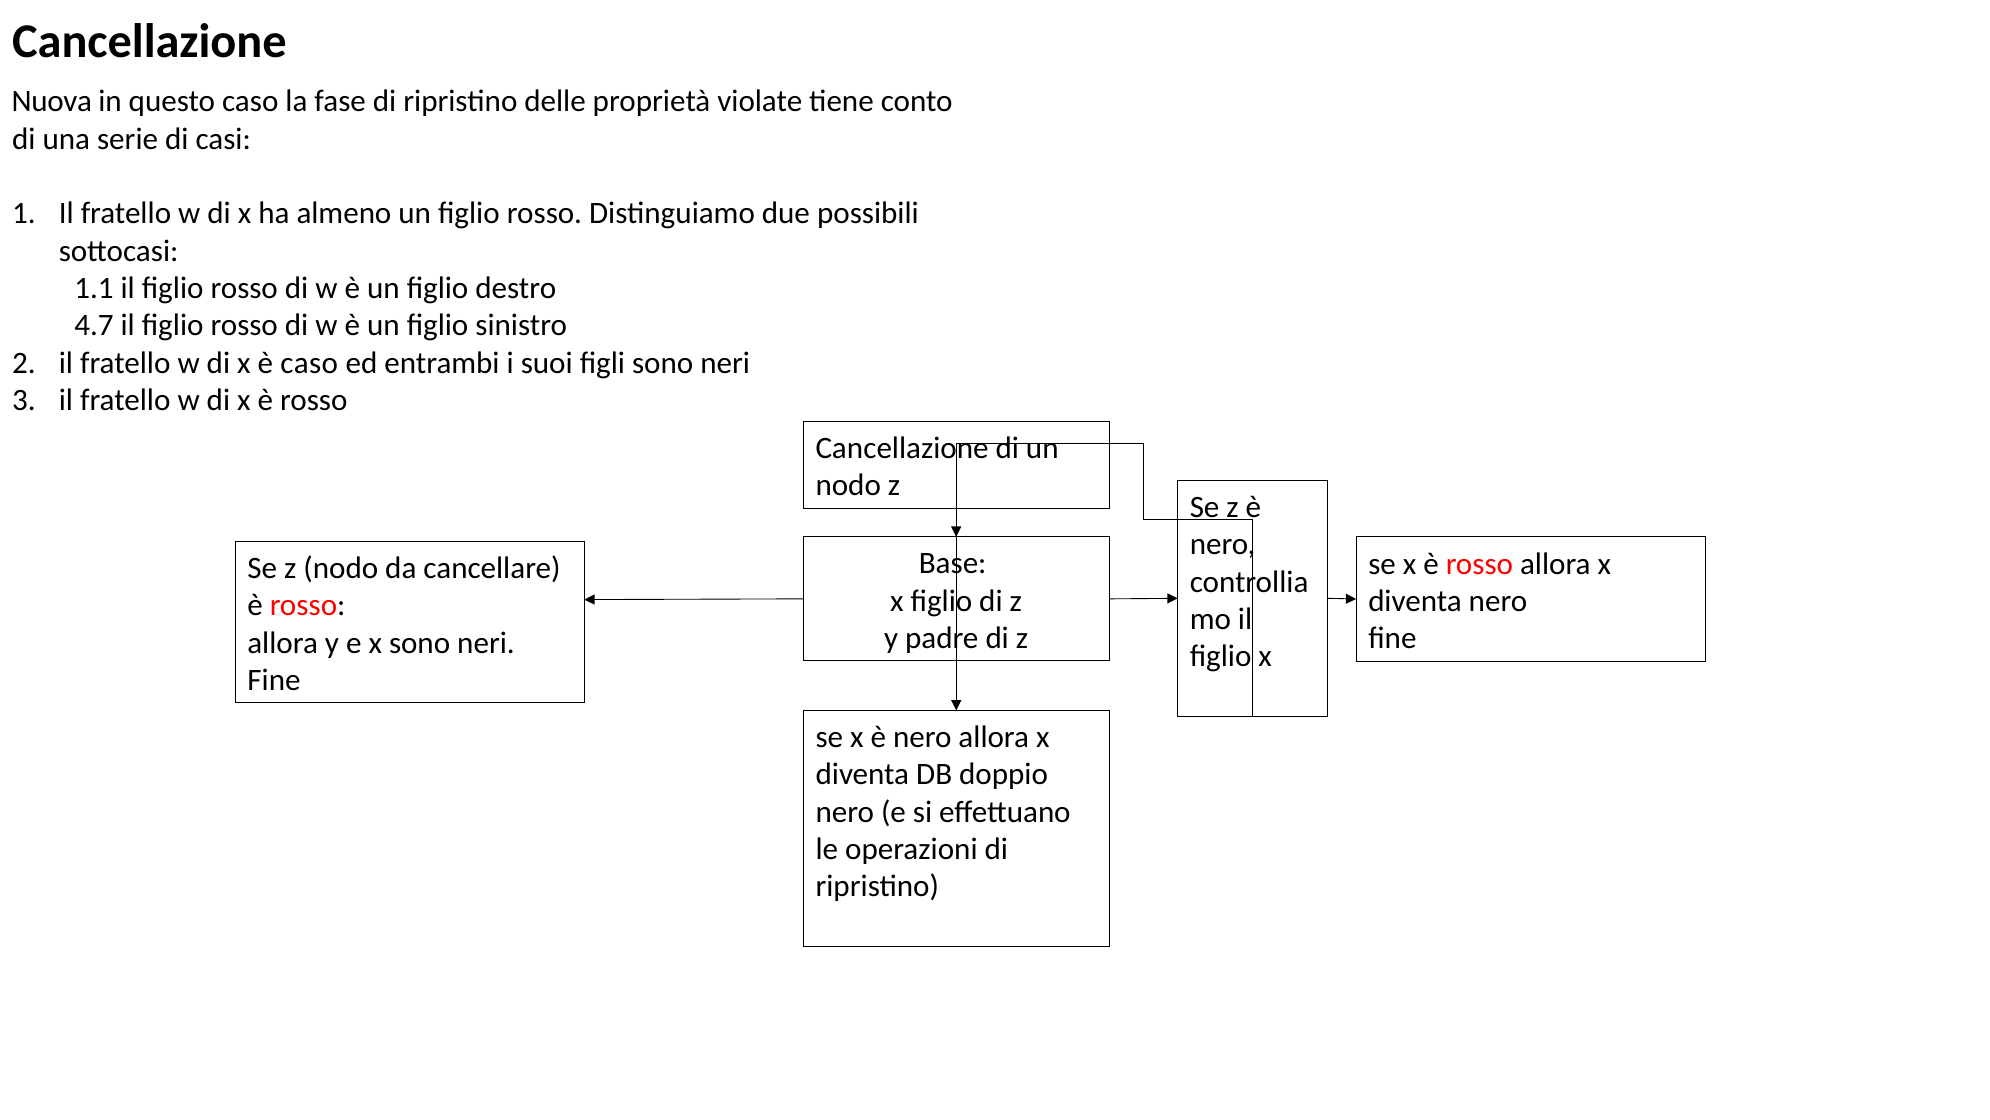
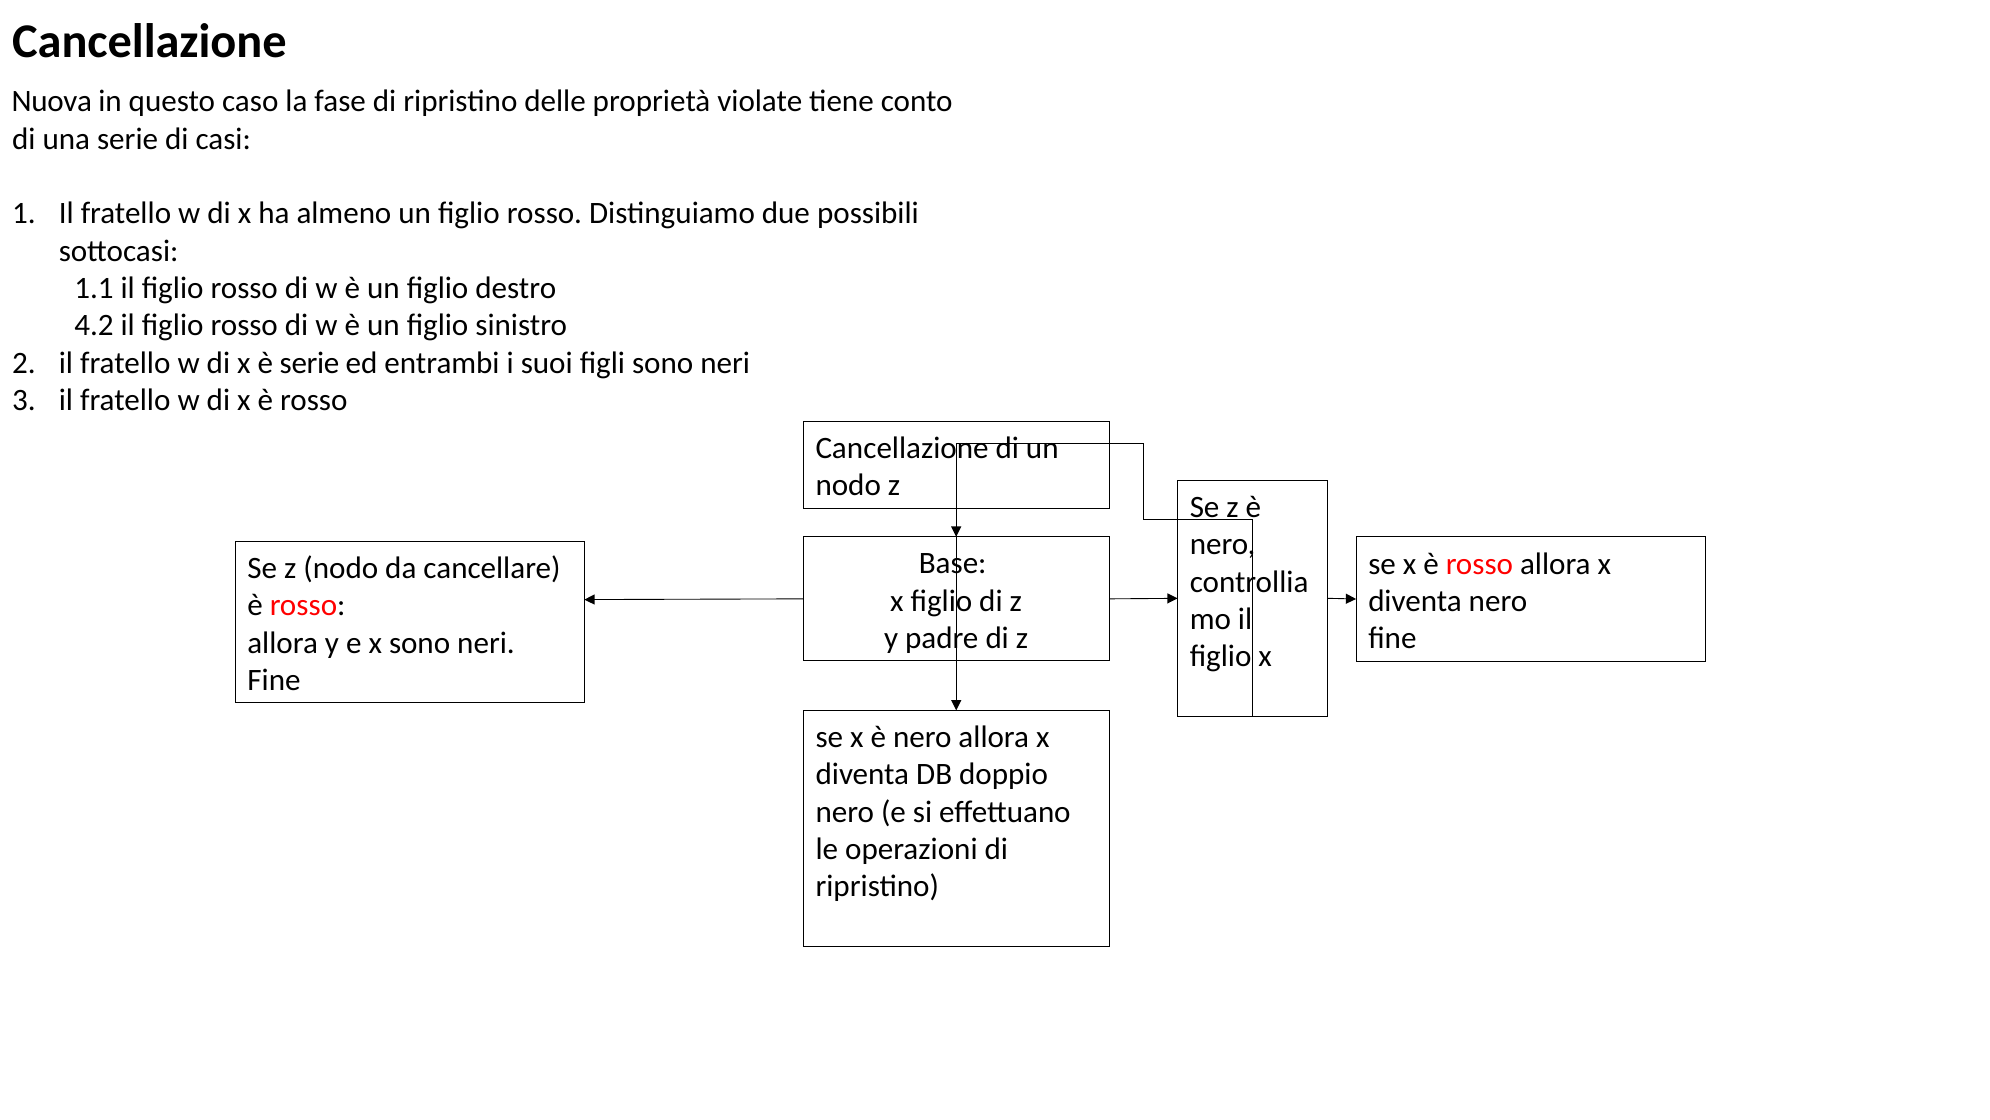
4.7: 4.7 -> 4.2
è caso: caso -> serie
